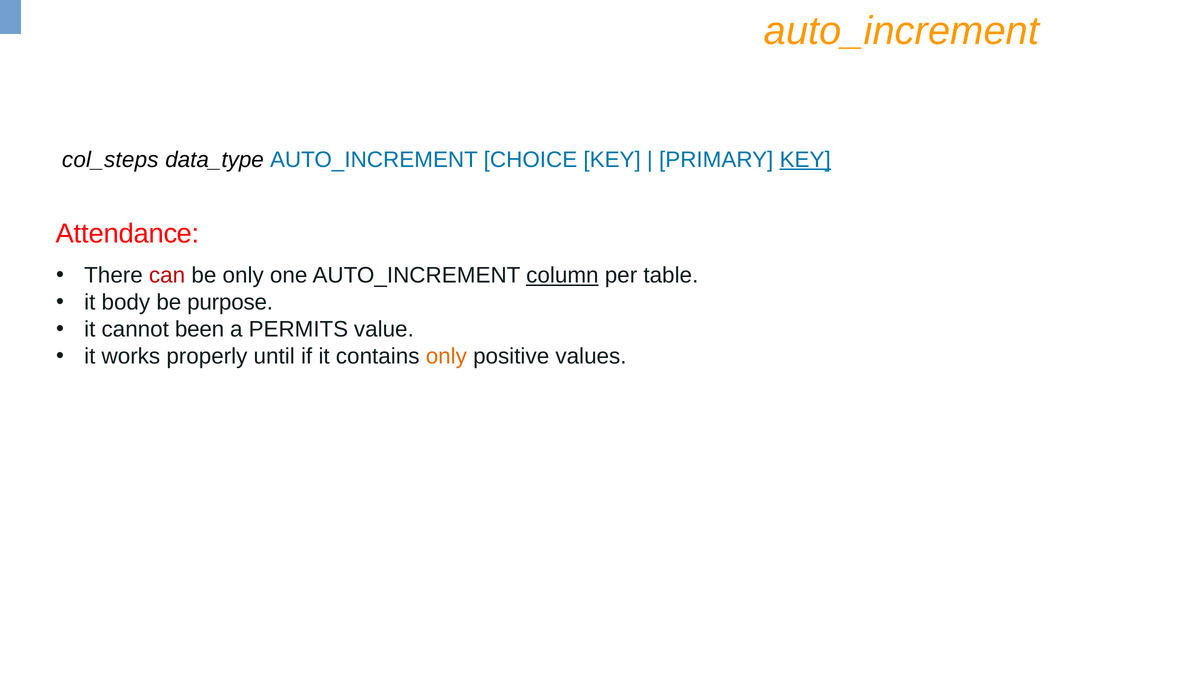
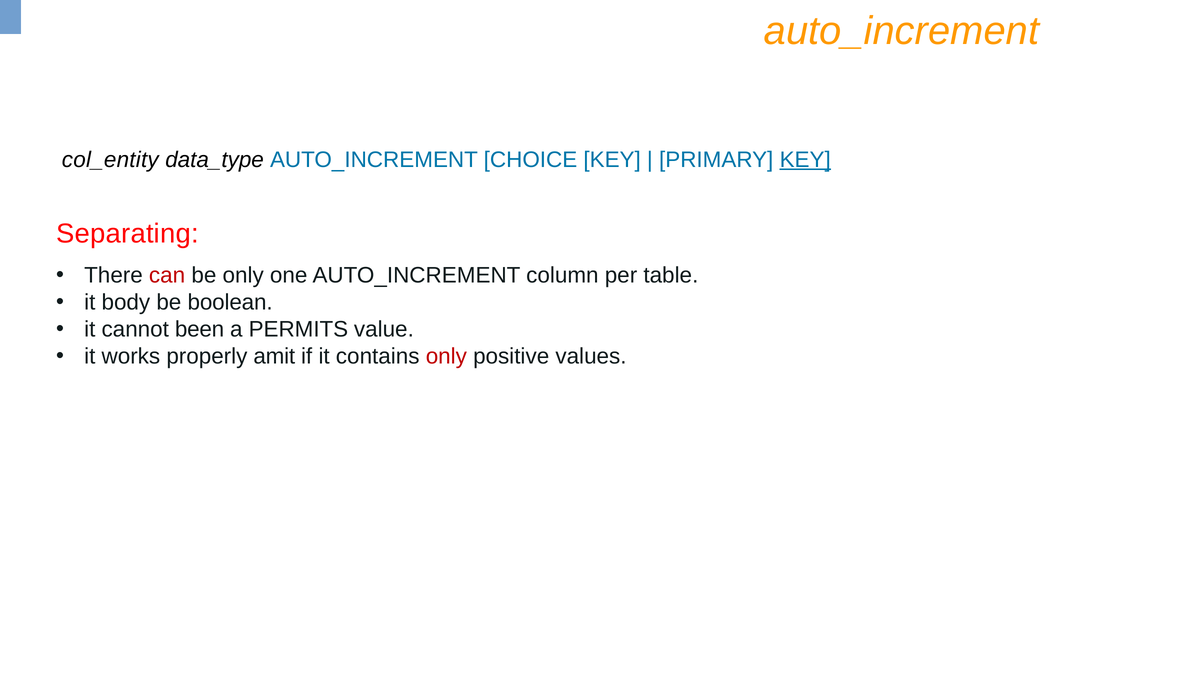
col_steps: col_steps -> col_entity
Attendance: Attendance -> Separating
column underline: present -> none
purpose: purpose -> boolean
until: until -> amit
only at (446, 356) colour: orange -> red
